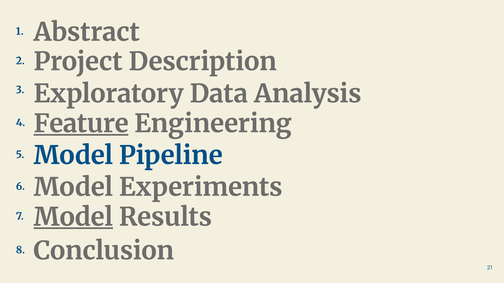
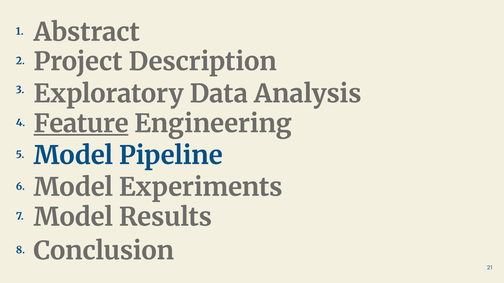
Model at (73, 218) underline: present -> none
